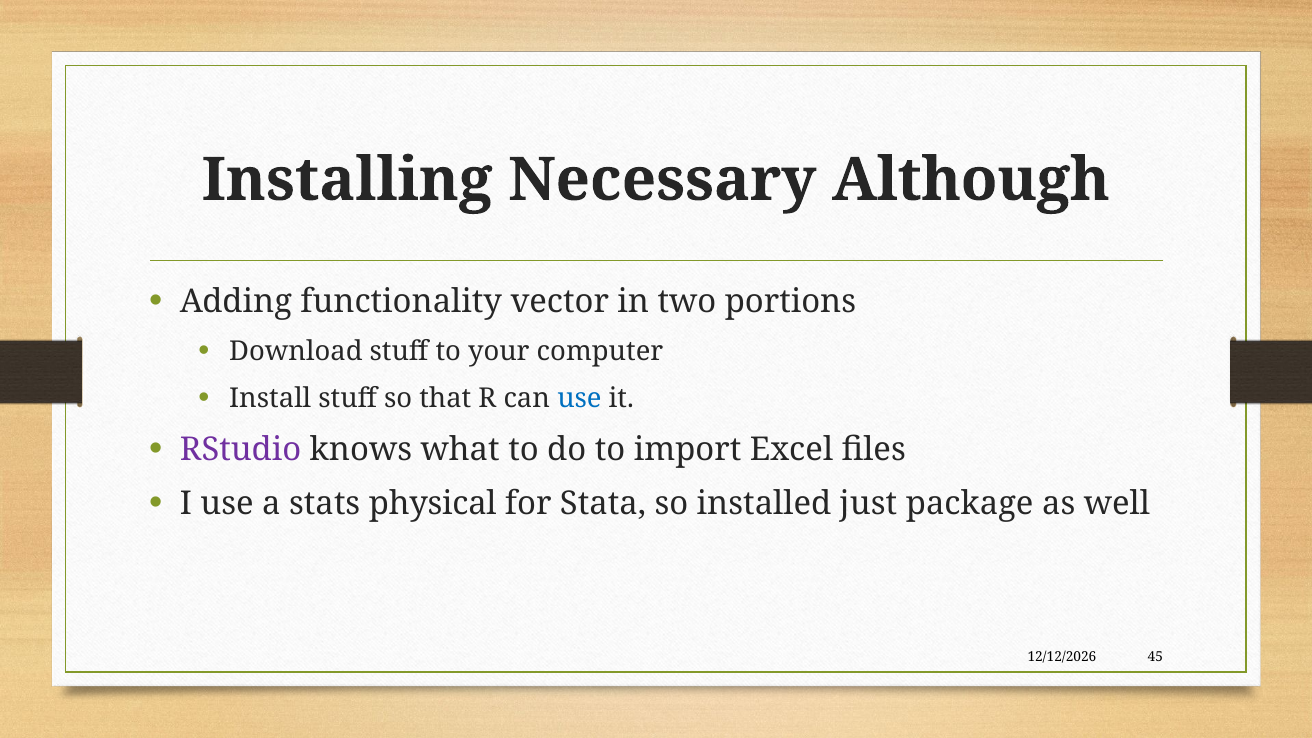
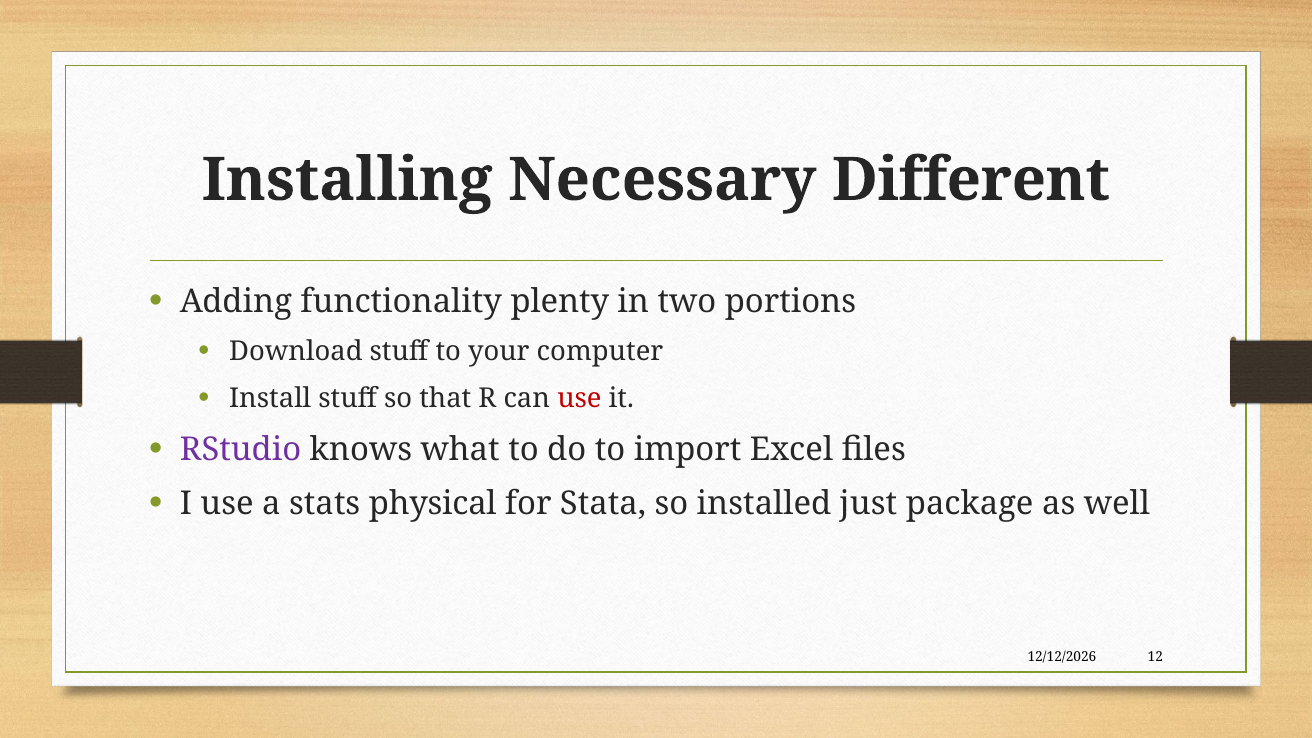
Although: Although -> Different
vector: vector -> plenty
use at (579, 398) colour: blue -> red
45: 45 -> 12
